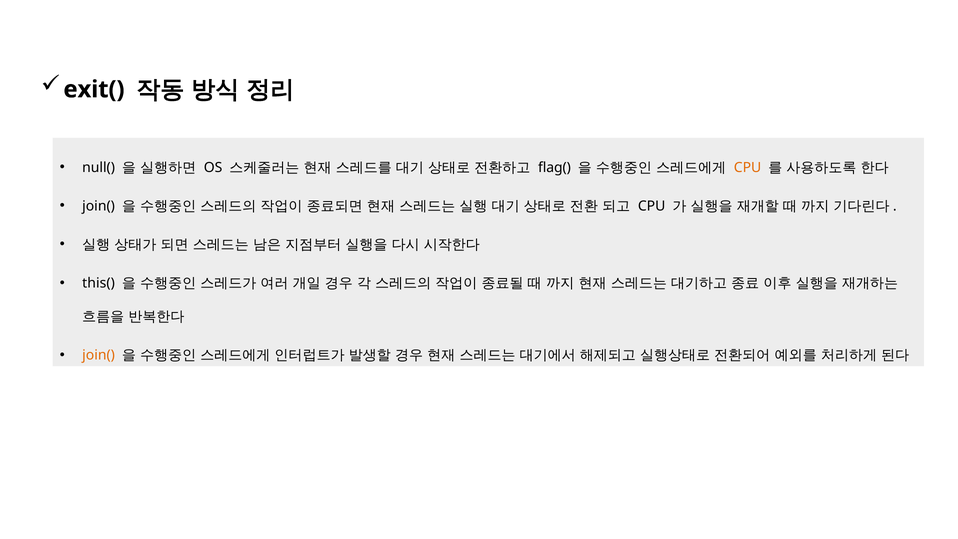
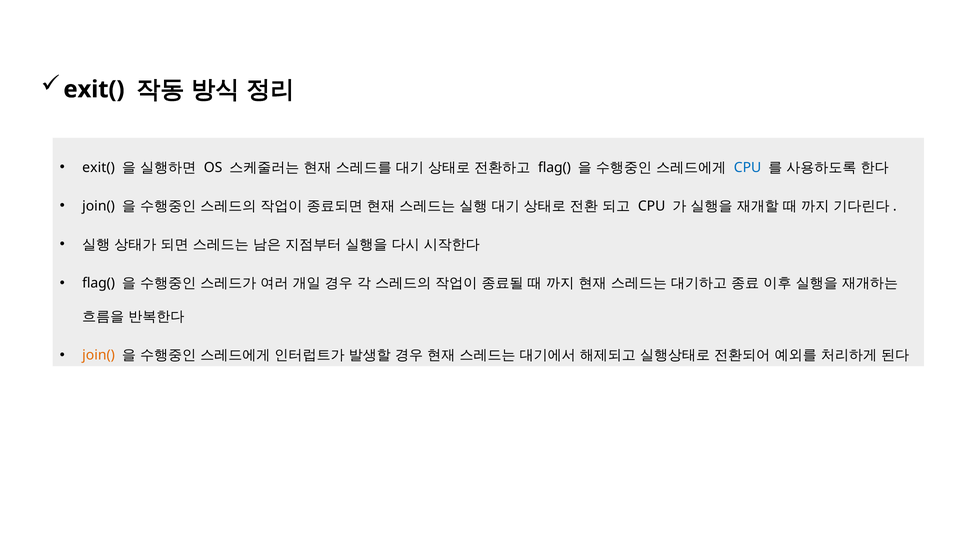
null( at (99, 167): null( -> exit(
CPU at (748, 167) colour: orange -> blue
this( at (99, 283): this( -> flag(
